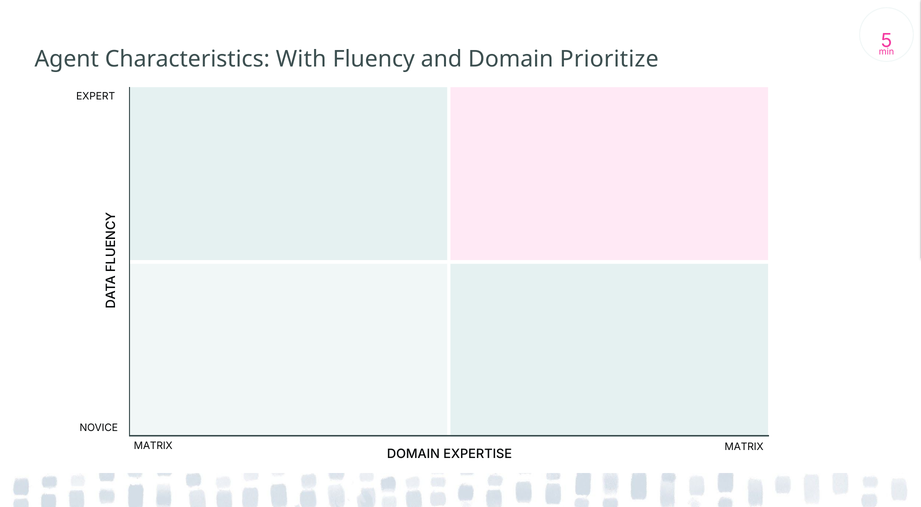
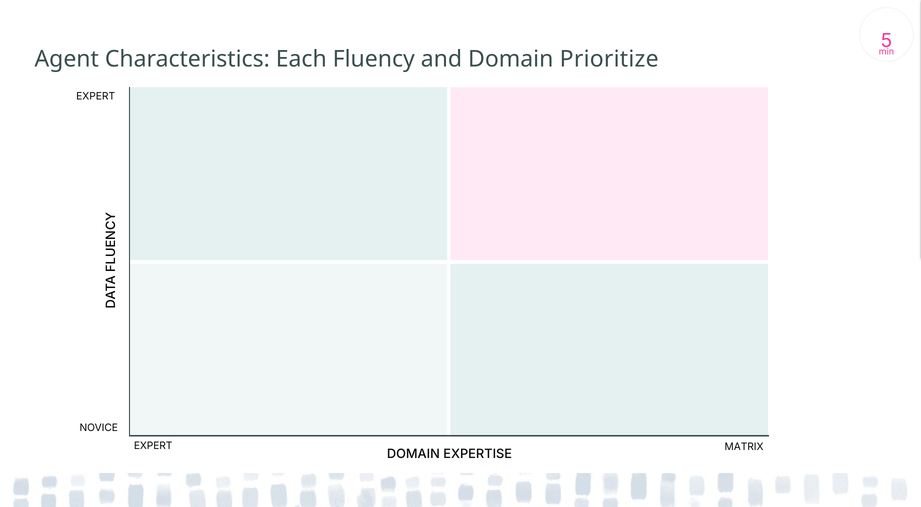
Characteristics With: With -> Each
MATRIX at (153, 446): MATRIX -> EXPERT
